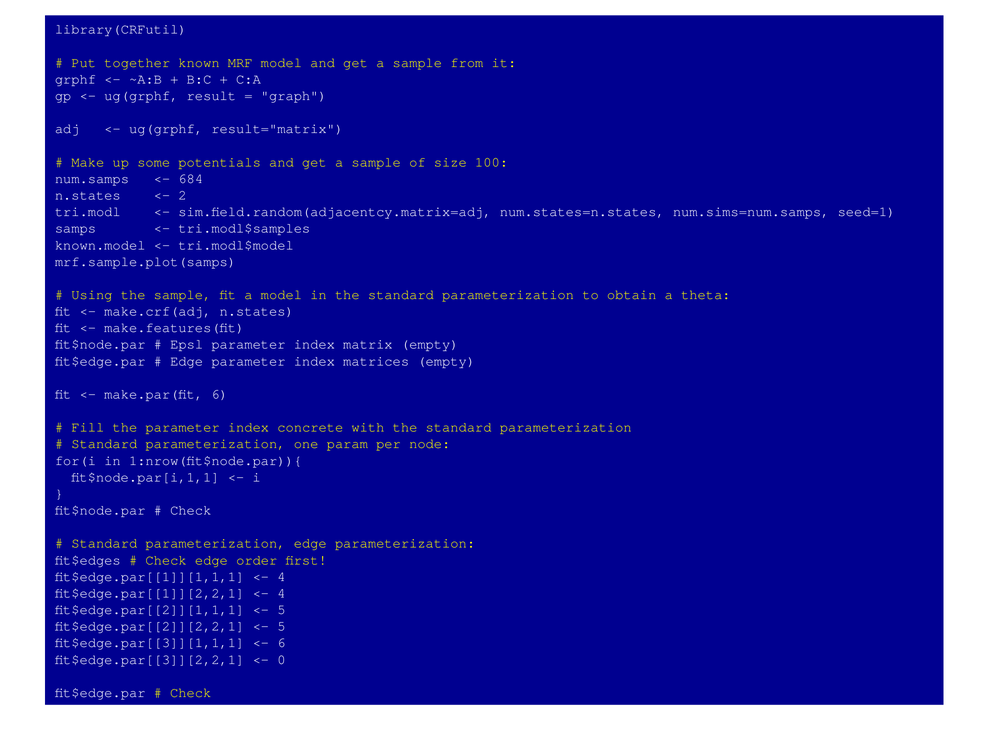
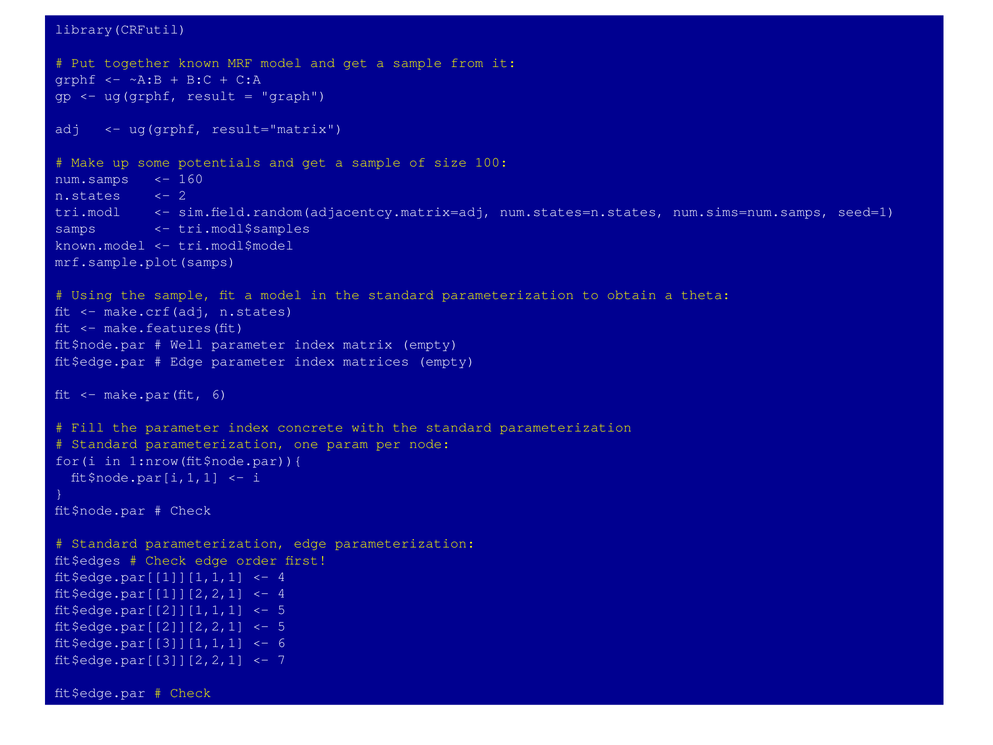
684: 684 -> 160
Epsl: Epsl -> Well
0: 0 -> 7
